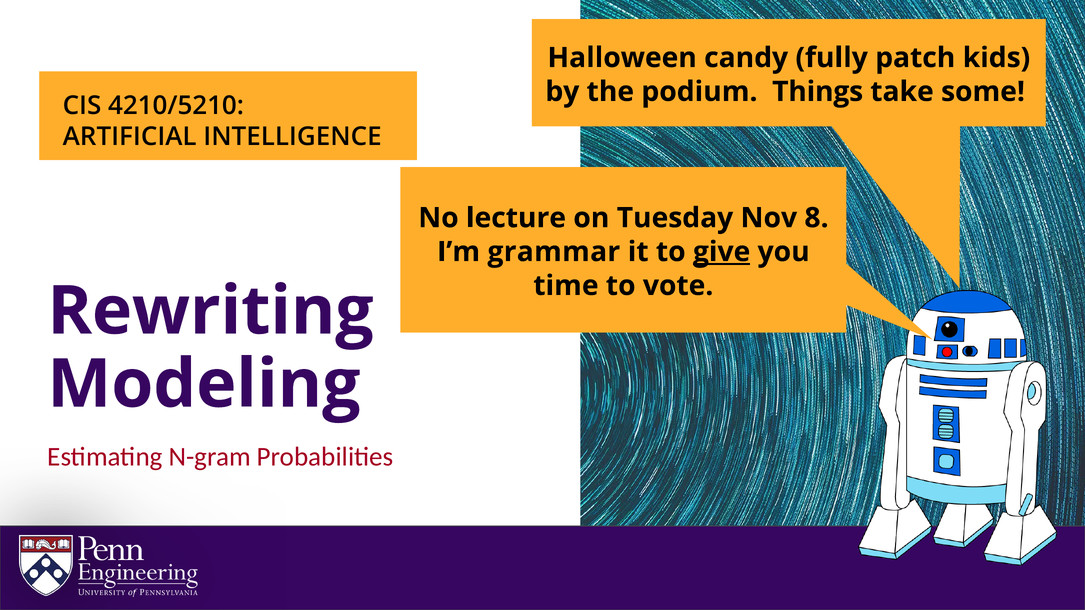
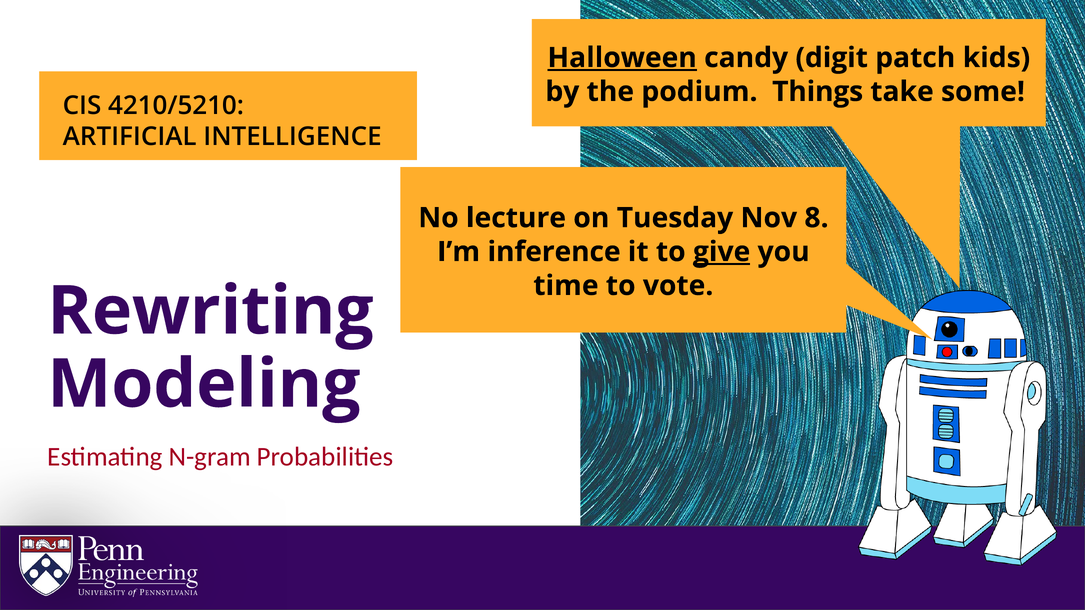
Halloween underline: none -> present
fully: fully -> digit
grammar: grammar -> inference
